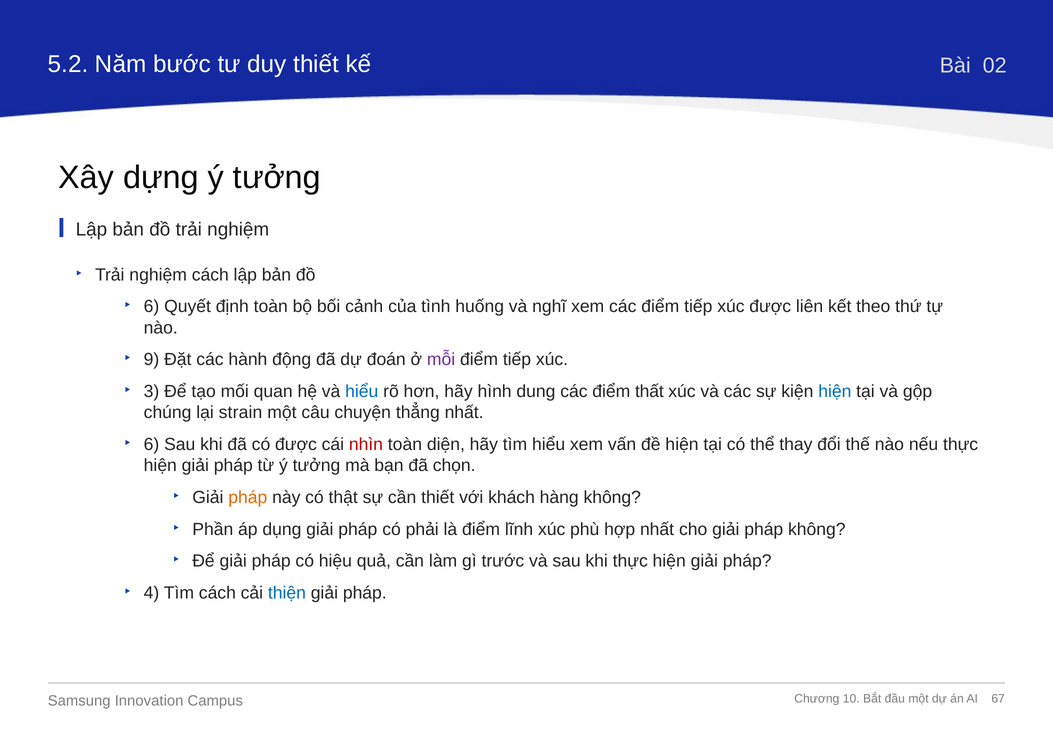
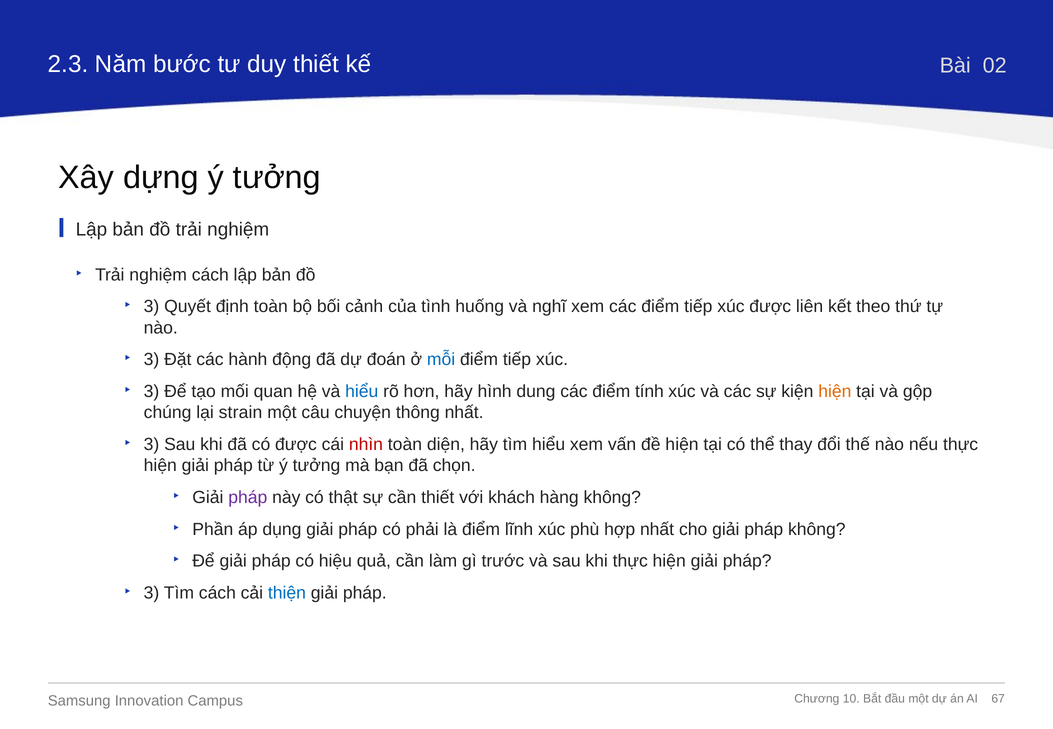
5.2: 5.2 -> 2.3
6 at (152, 307): 6 -> 3
9 at (152, 360): 9 -> 3
mỗi colour: purple -> blue
thất: thất -> tính
hiện at (835, 392) colour: blue -> orange
thẳng: thẳng -> thông
6 at (152, 445): 6 -> 3
pháp at (248, 498) colour: orange -> purple
4 at (152, 593): 4 -> 3
